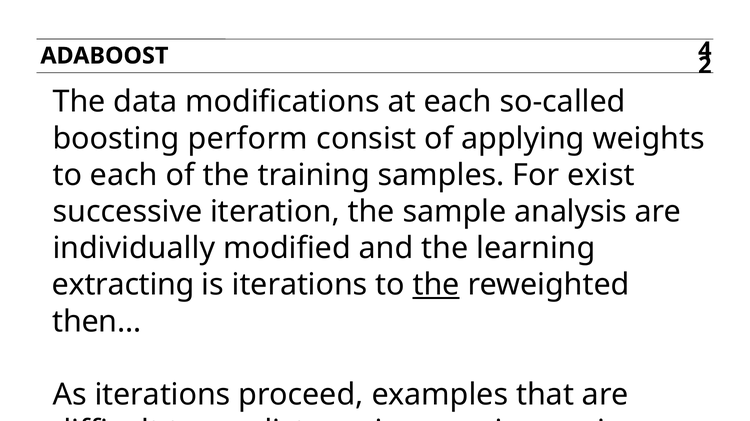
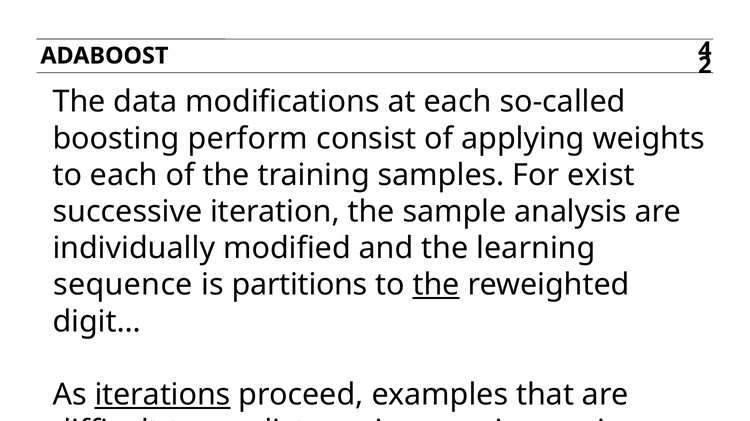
extracting at (123, 285): extracting -> sequence
is iterations: iterations -> partitions
then…: then… -> digit…
iterations at (163, 395) underline: none -> present
